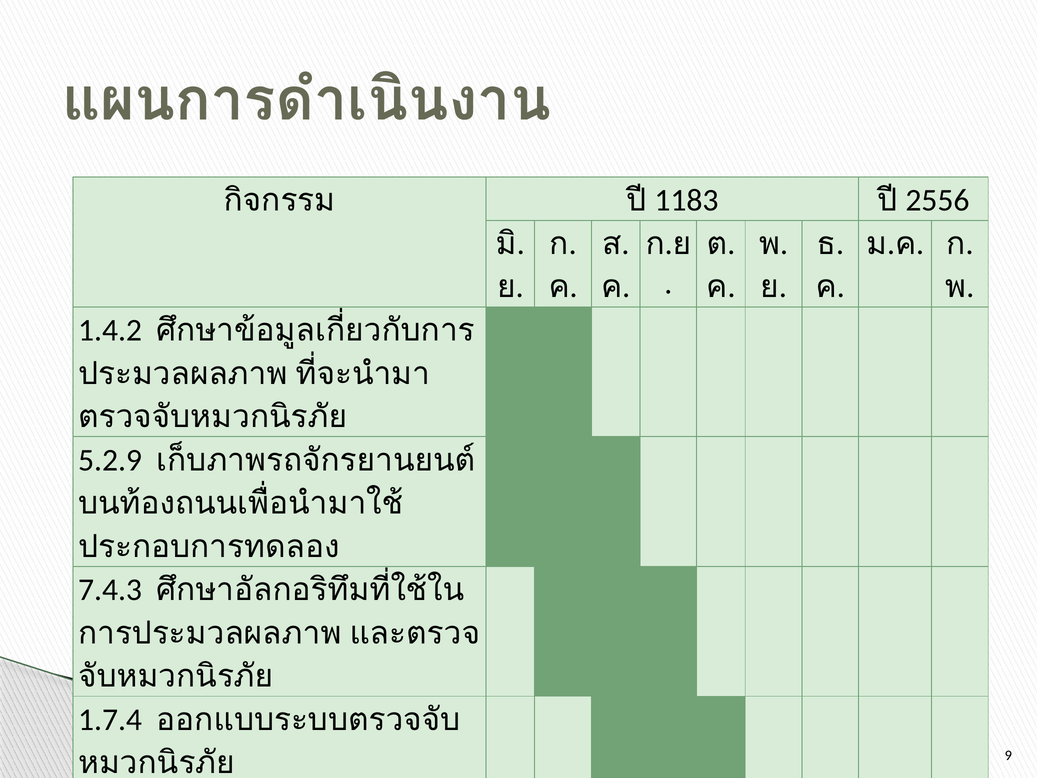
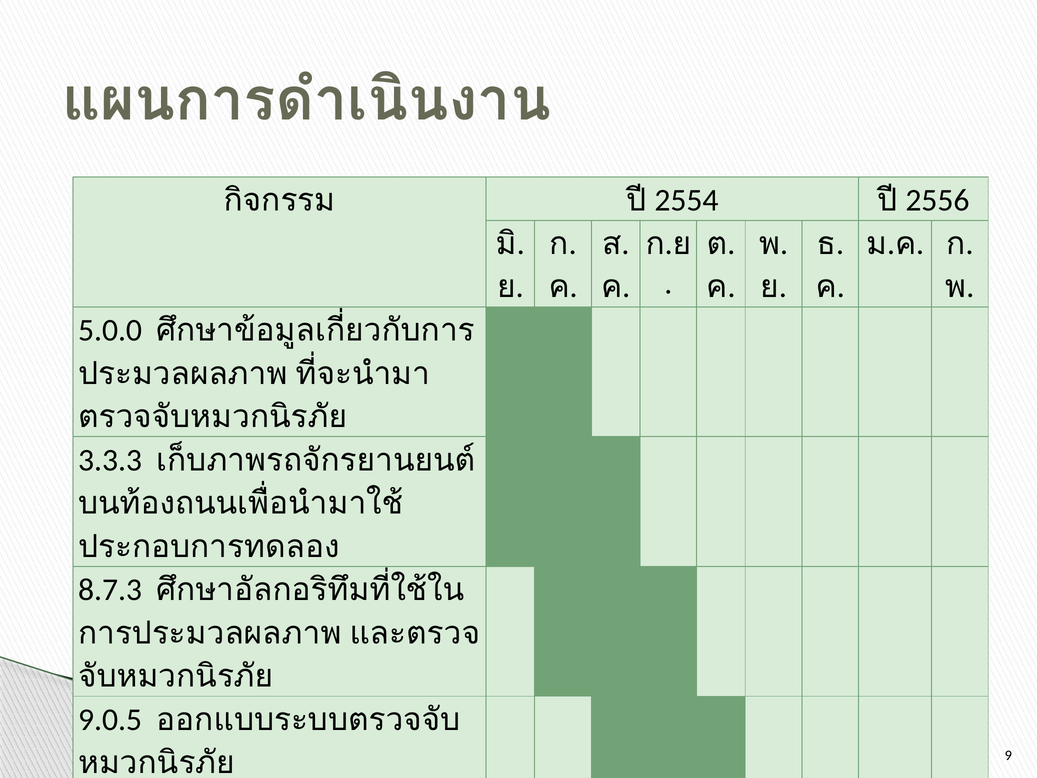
1183: 1183 -> 2554
1.4.2: 1.4.2 -> 5.0.0
5.2.9: 5.2.9 -> 3.3.3
7.4.3: 7.4.3 -> 8.7.3
1.7.4: 1.7.4 -> 9.0.5
